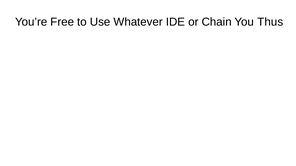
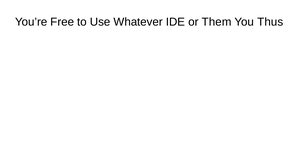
Chain: Chain -> Them
